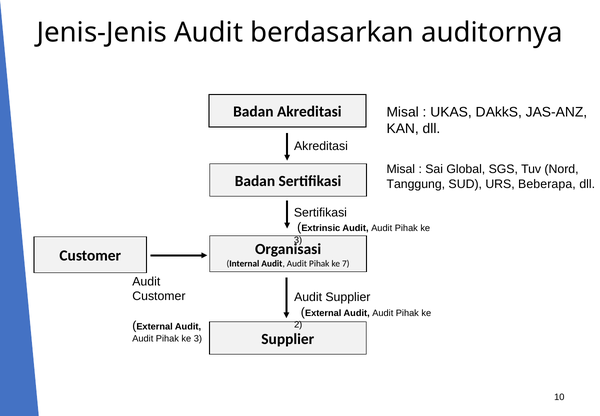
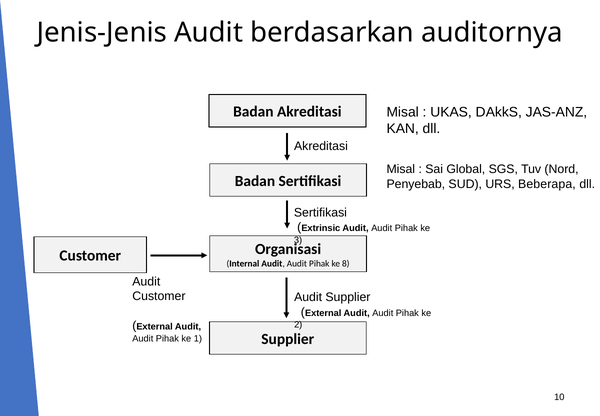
Tanggung: Tanggung -> Penyebab
7: 7 -> 8
3 at (198, 338): 3 -> 1
